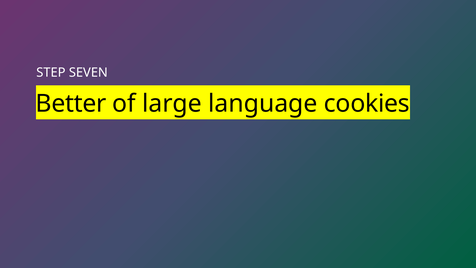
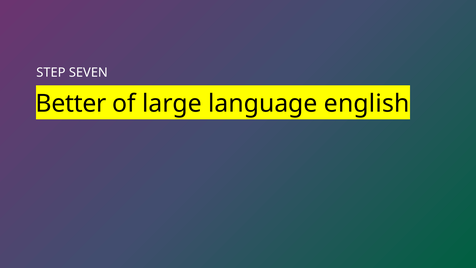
cookies: cookies -> english
